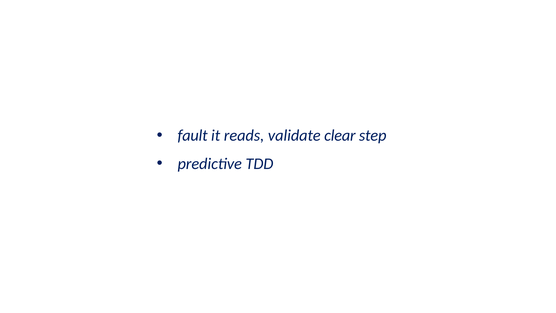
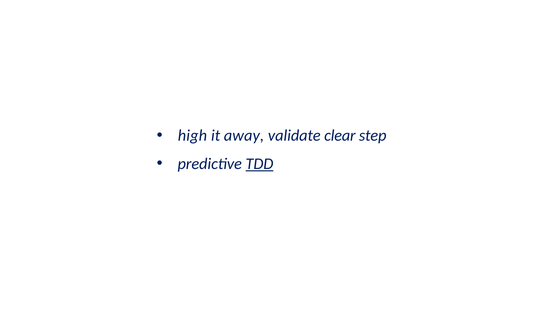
fault: fault -> high
reads: reads -> away
TDD underline: none -> present
